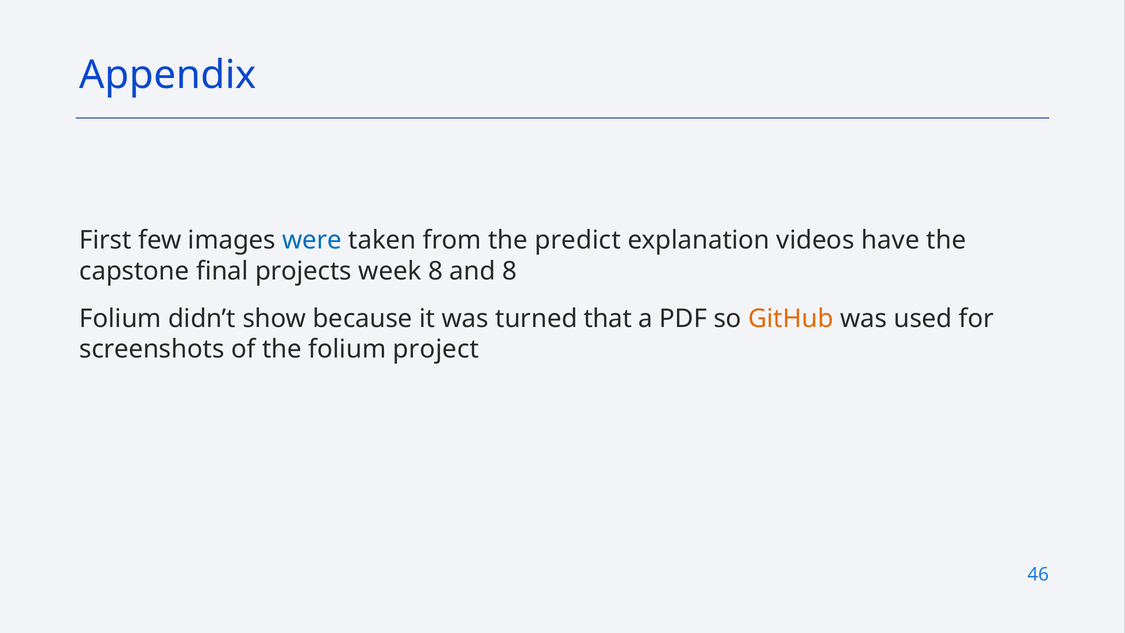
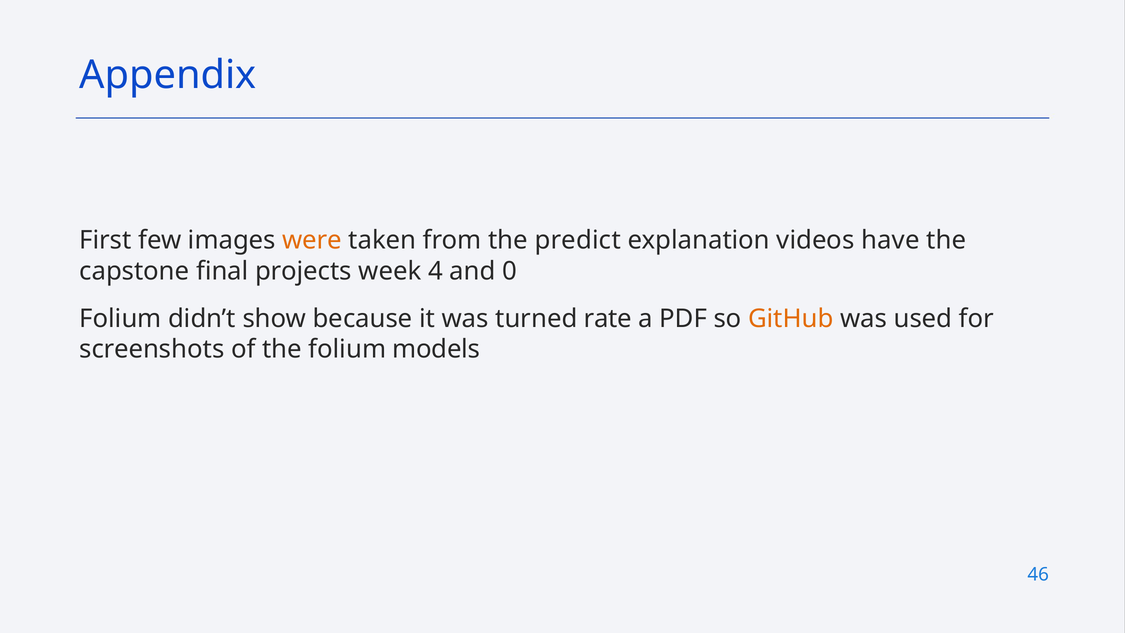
were colour: blue -> orange
week 8: 8 -> 4
and 8: 8 -> 0
that: that -> rate
project: project -> models
